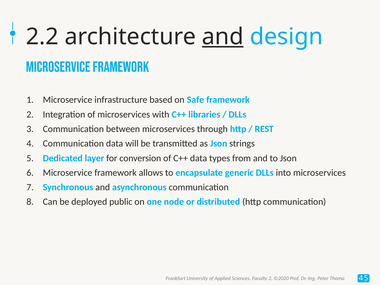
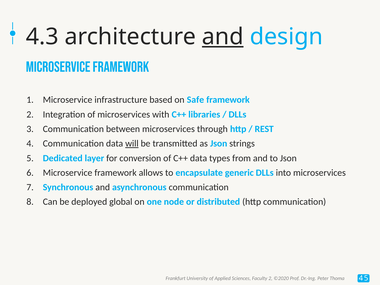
2.2: 2.2 -> 4.3
will underline: none -> present
public: public -> global
